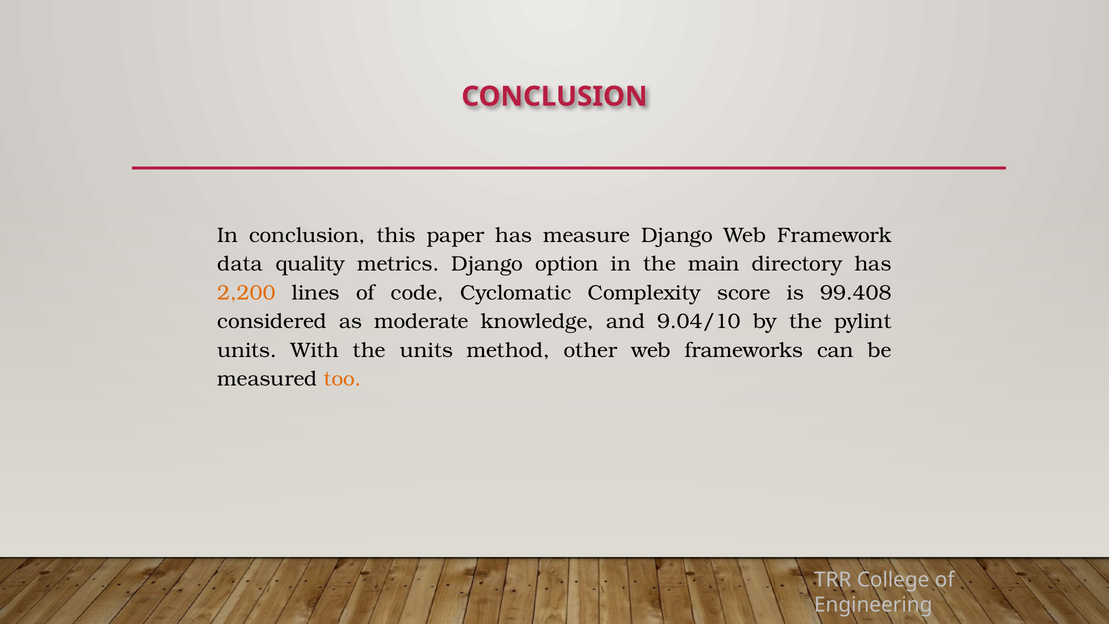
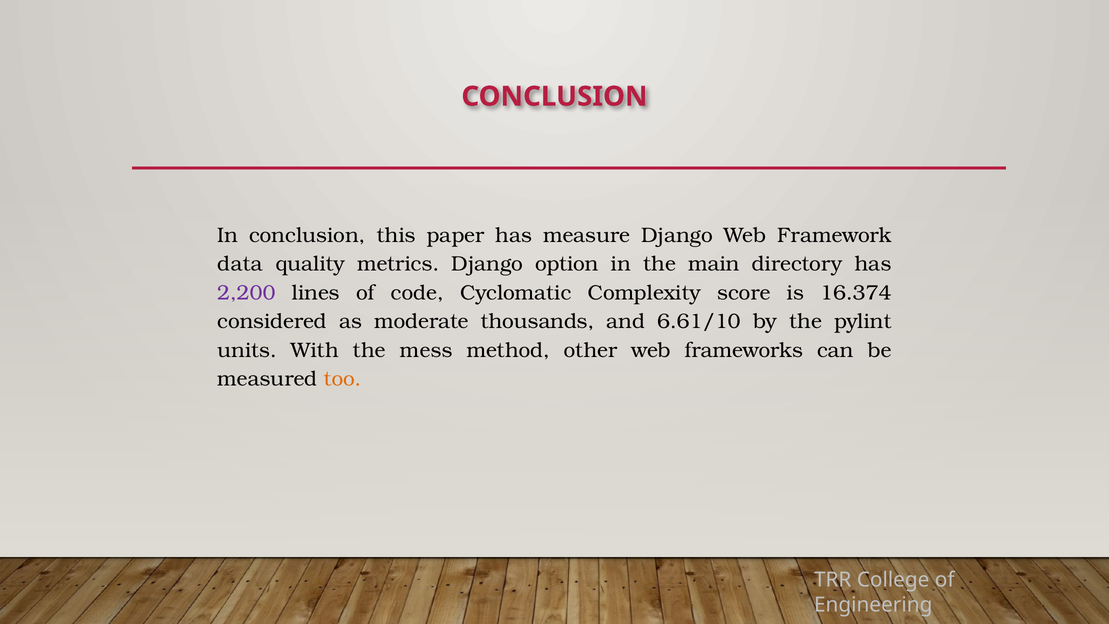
2,200 colour: orange -> purple
99.408: 99.408 -> 16.374
knowledge: knowledge -> thousands
9.04/10: 9.04/10 -> 6.61/10
the units: units -> mess
